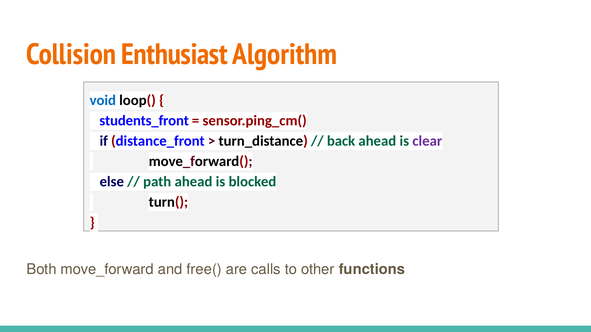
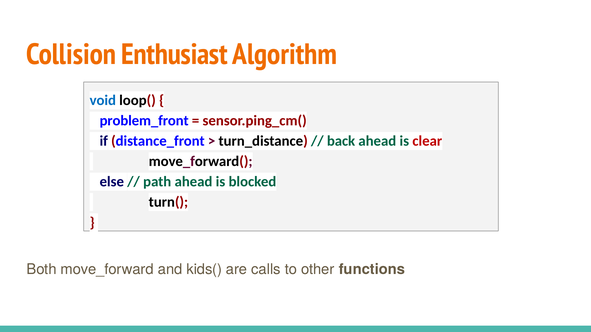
students_front: students_front -> problem_front
clear colour: purple -> red
free(: free( -> kids(
